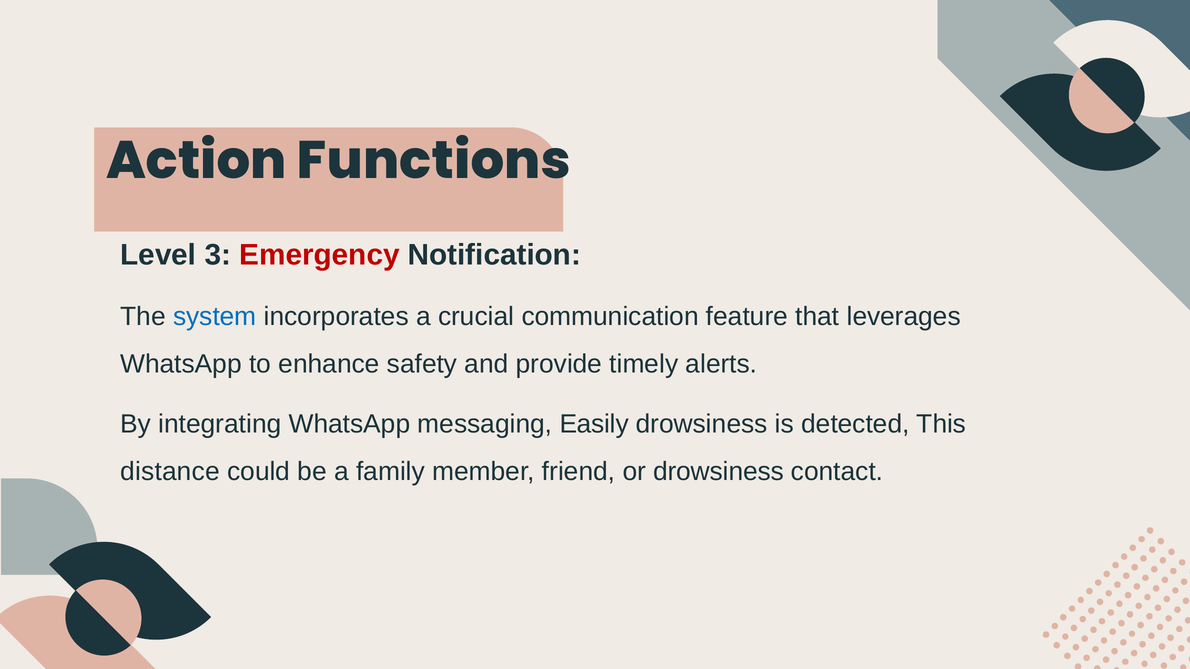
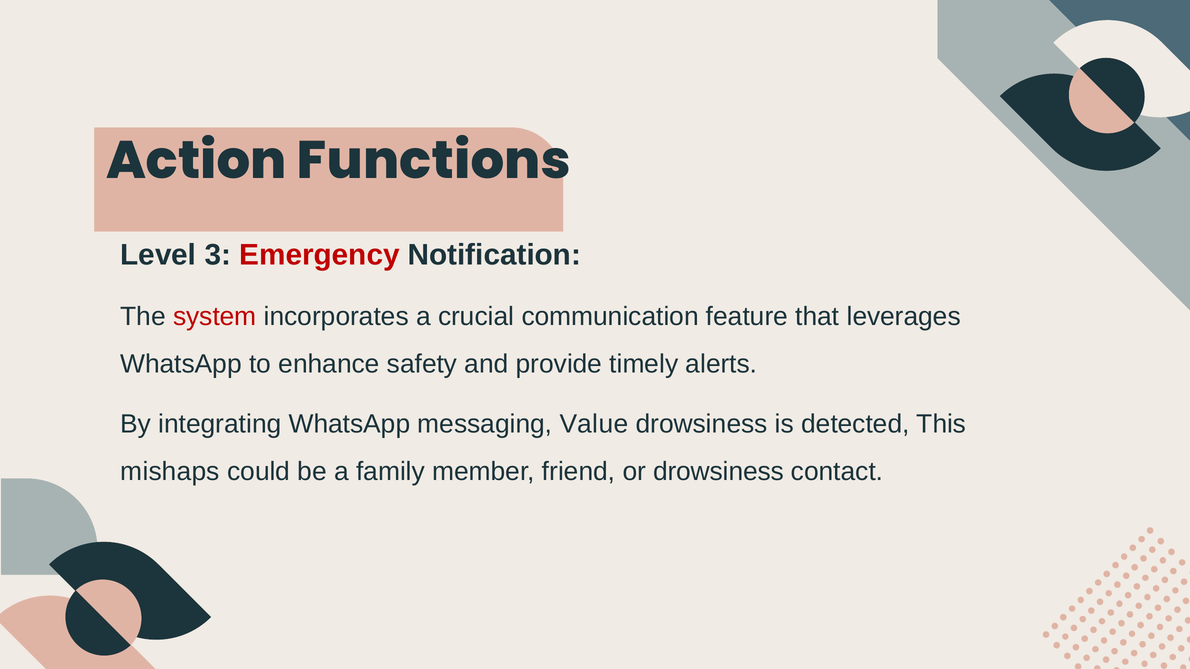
system colour: blue -> red
Easily: Easily -> Value
distance: distance -> mishaps
